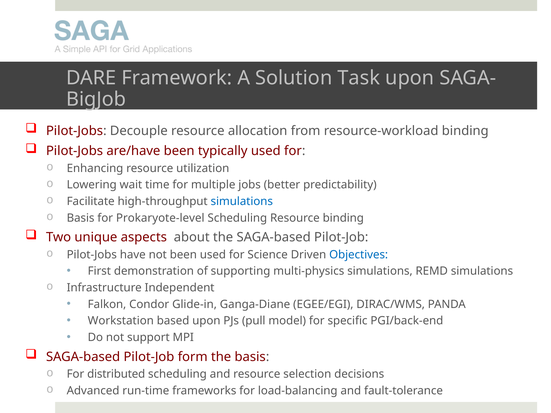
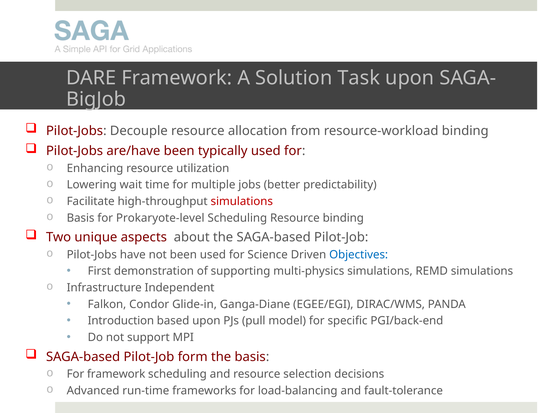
simulations at (242, 201) colour: blue -> red
Workstation: Workstation -> Introduction
For distributed: distributed -> framework
